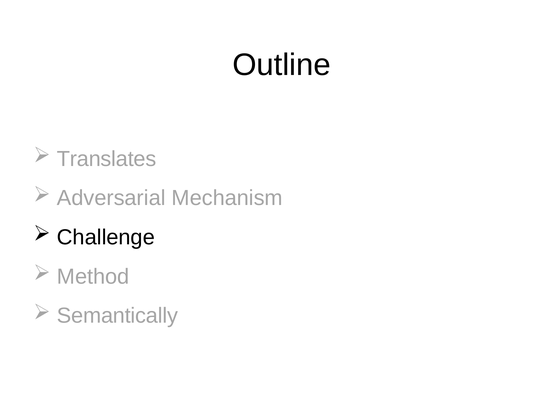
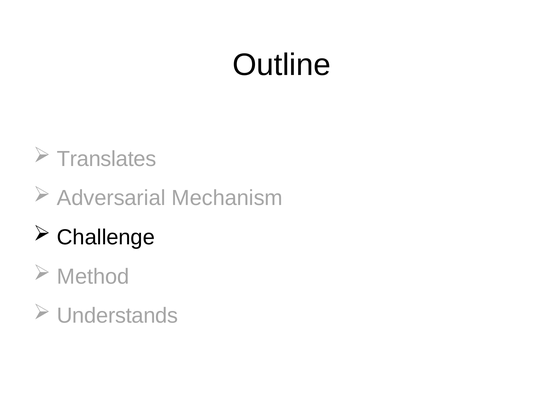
Semantically: Semantically -> Understands
